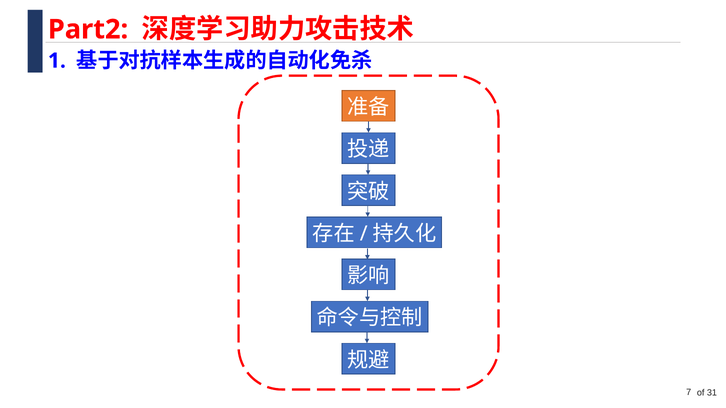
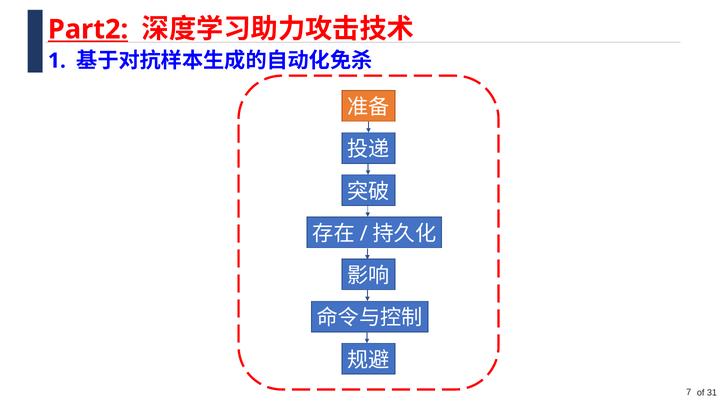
Part2 underline: none -> present
